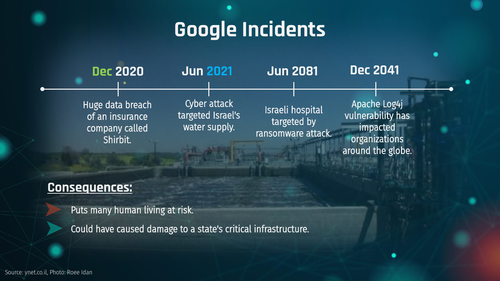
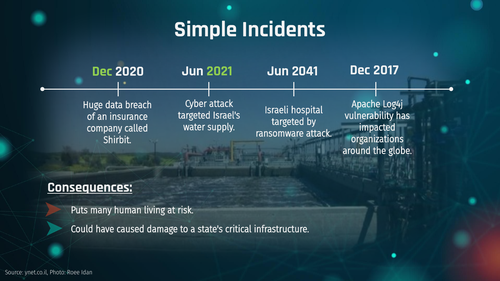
Google: Google -> Simple
2041: 2041 -> 2017
2021 colour: light blue -> light green
2081: 2081 -> 2041
